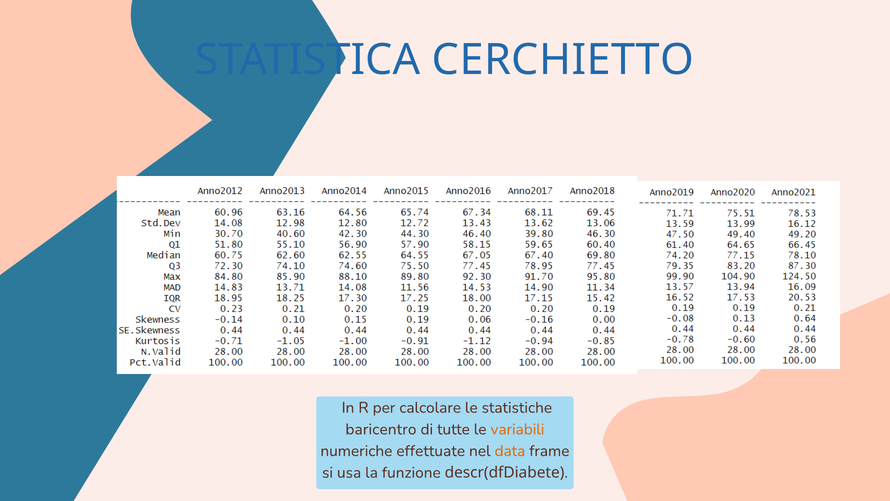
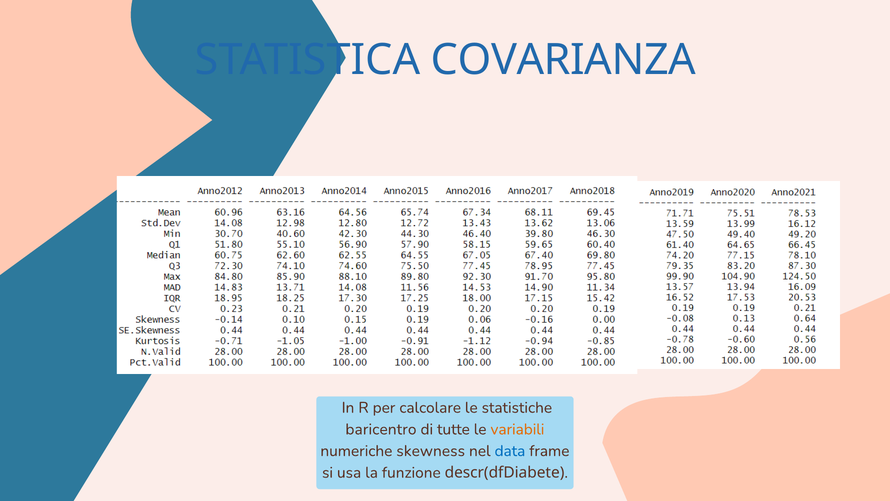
CERCHIETTO: CERCHIETTO -> COVARIANZA
effettuate: effettuate -> skewness
data colour: orange -> blue
